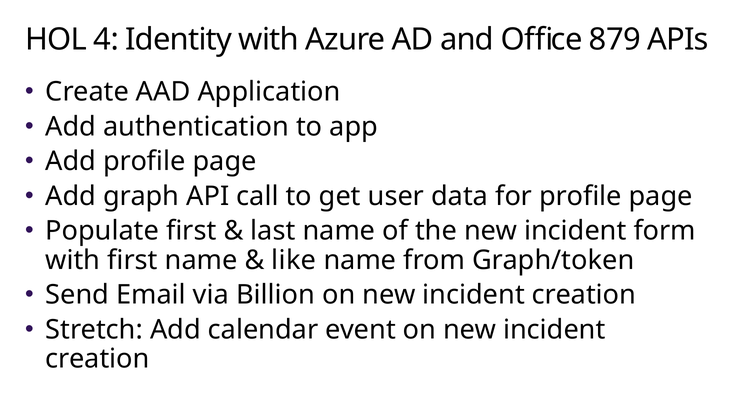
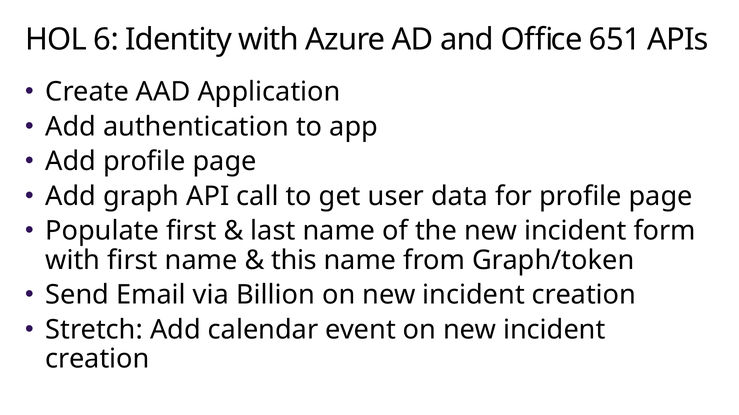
4: 4 -> 6
879: 879 -> 651
like: like -> this
